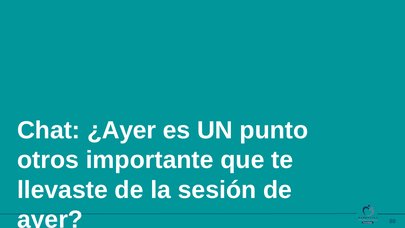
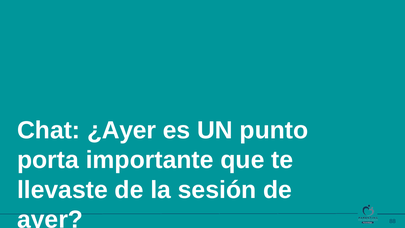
otros: otros -> porta
